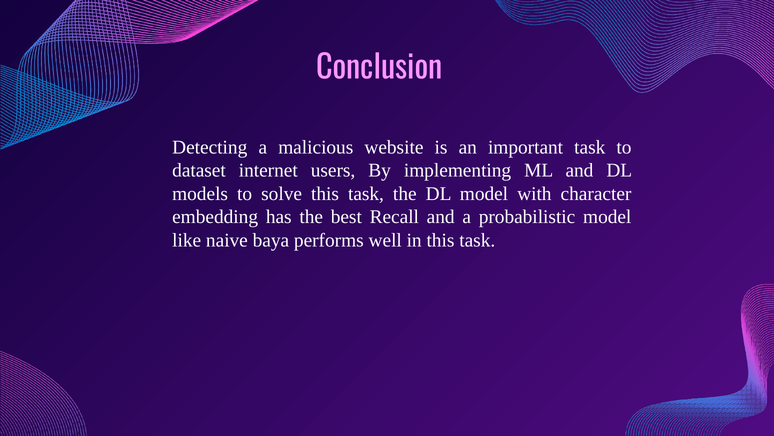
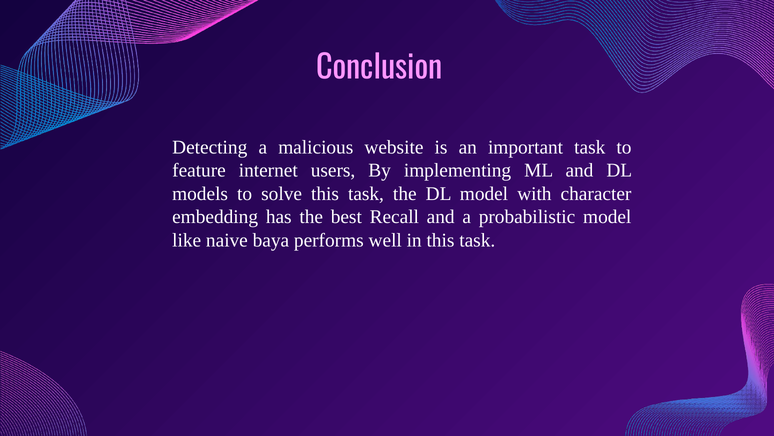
dataset: dataset -> feature
